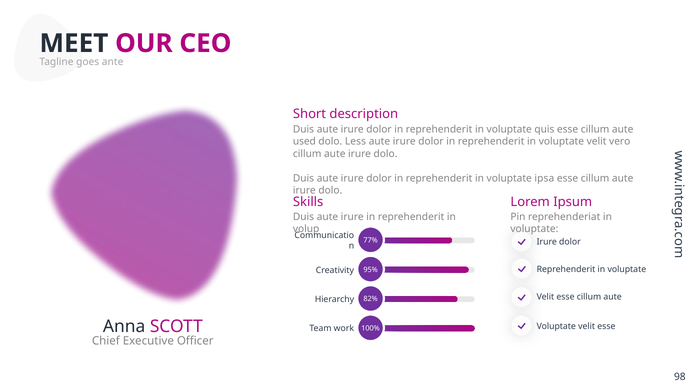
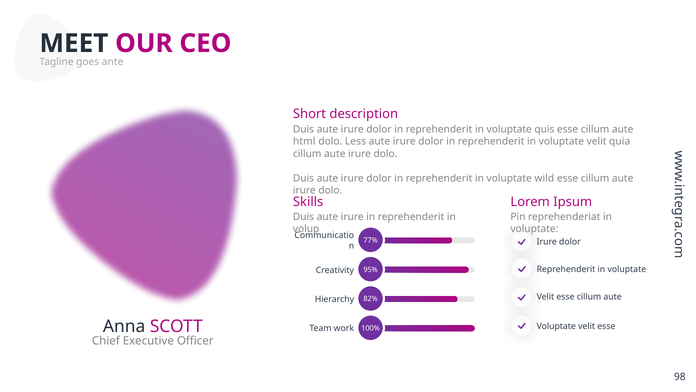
used: used -> html
vero: vero -> quia
ipsa: ipsa -> wild
